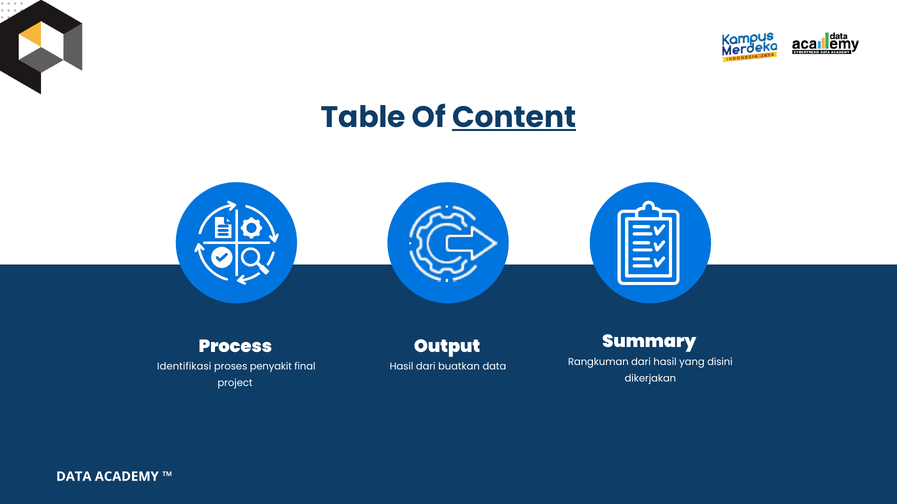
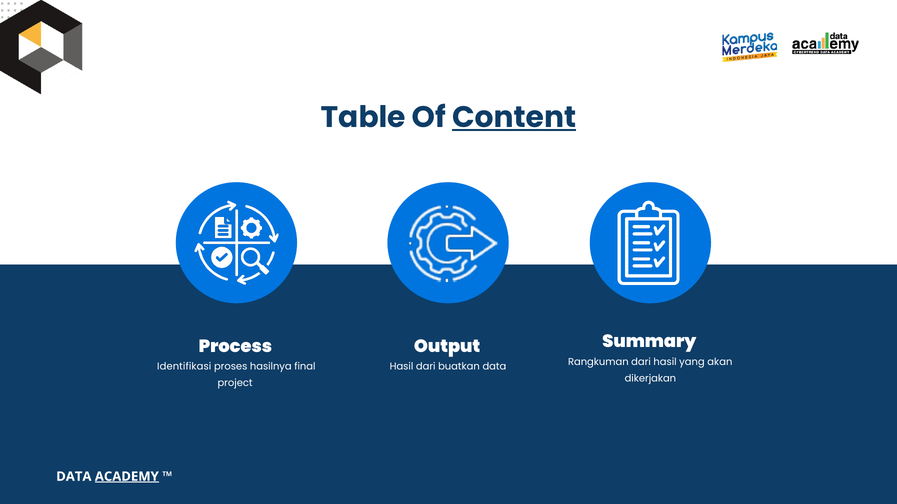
disini: disini -> akan
penyakit: penyakit -> hasilnya
ACADEMY underline: none -> present
